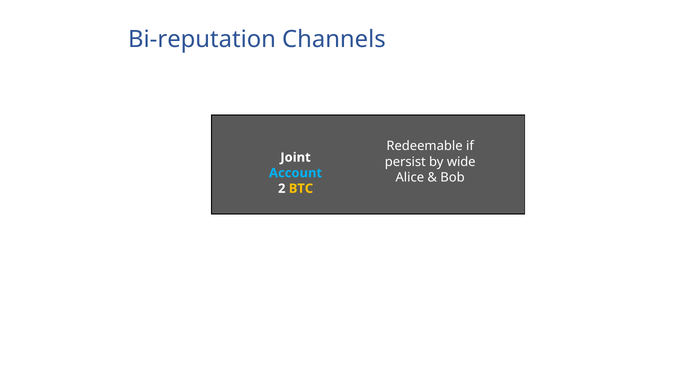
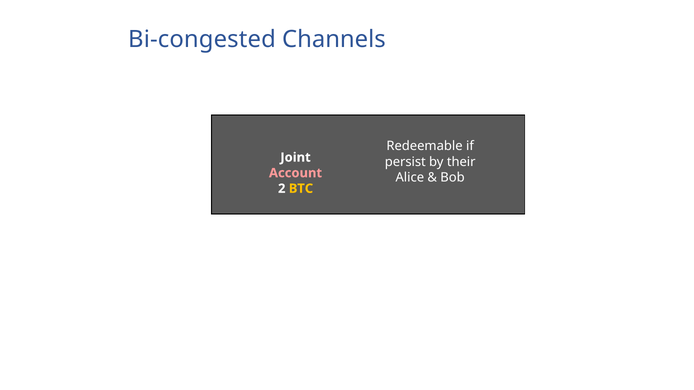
Bi-reputation: Bi-reputation -> Bi-congested
wide: wide -> their
Account colour: light blue -> pink
